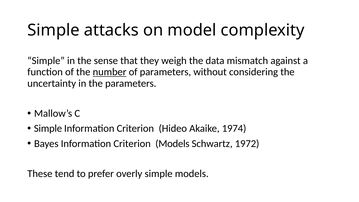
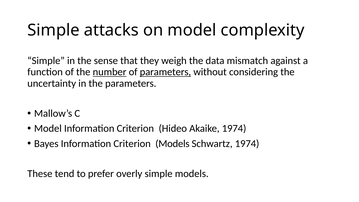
parameters at (165, 72) underline: none -> present
Simple at (48, 128): Simple -> Model
Schwartz 1972: 1972 -> 1974
